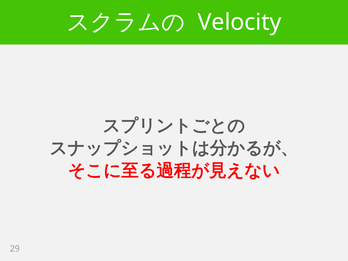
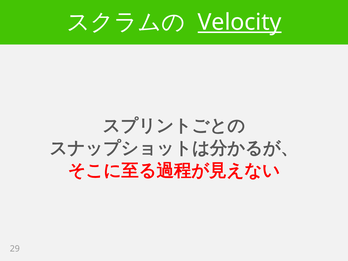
Velocity underline: none -> present
